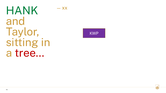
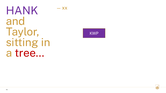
HANK colour: green -> purple
